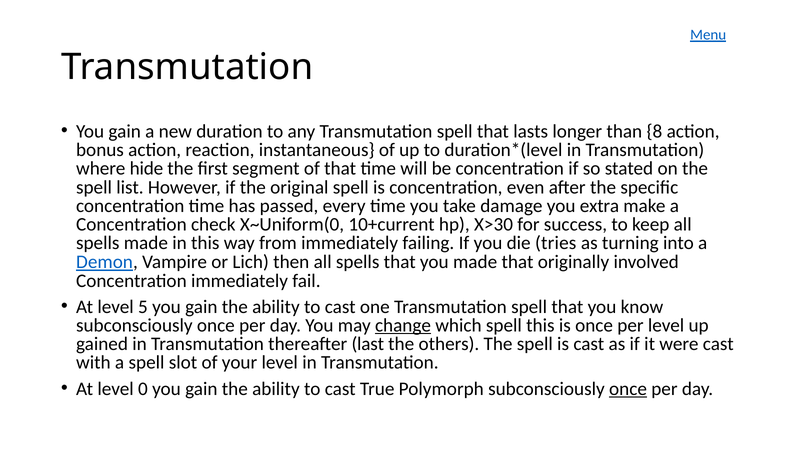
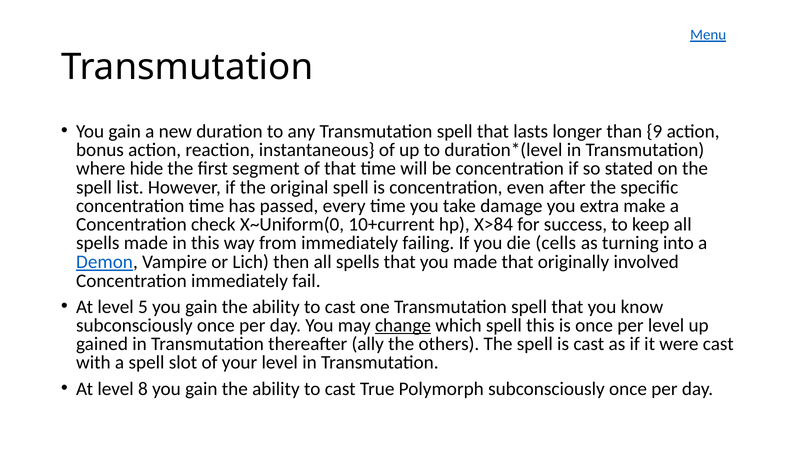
8: 8 -> 9
X>30: X>30 -> X>84
tries: tries -> cells
last: last -> ally
0: 0 -> 8
once at (628, 389) underline: present -> none
